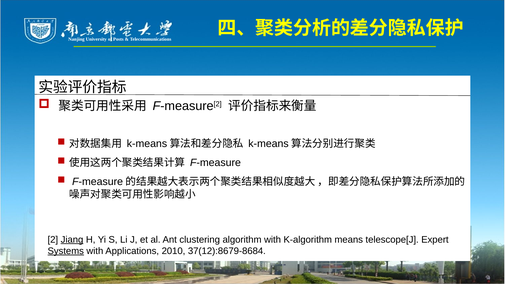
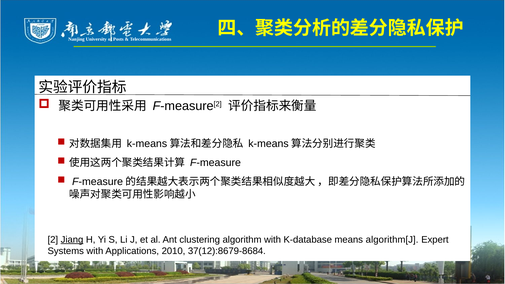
K-algorithm: K-algorithm -> K-database
telescope[J: telescope[J -> algorithm[J
Systems underline: present -> none
